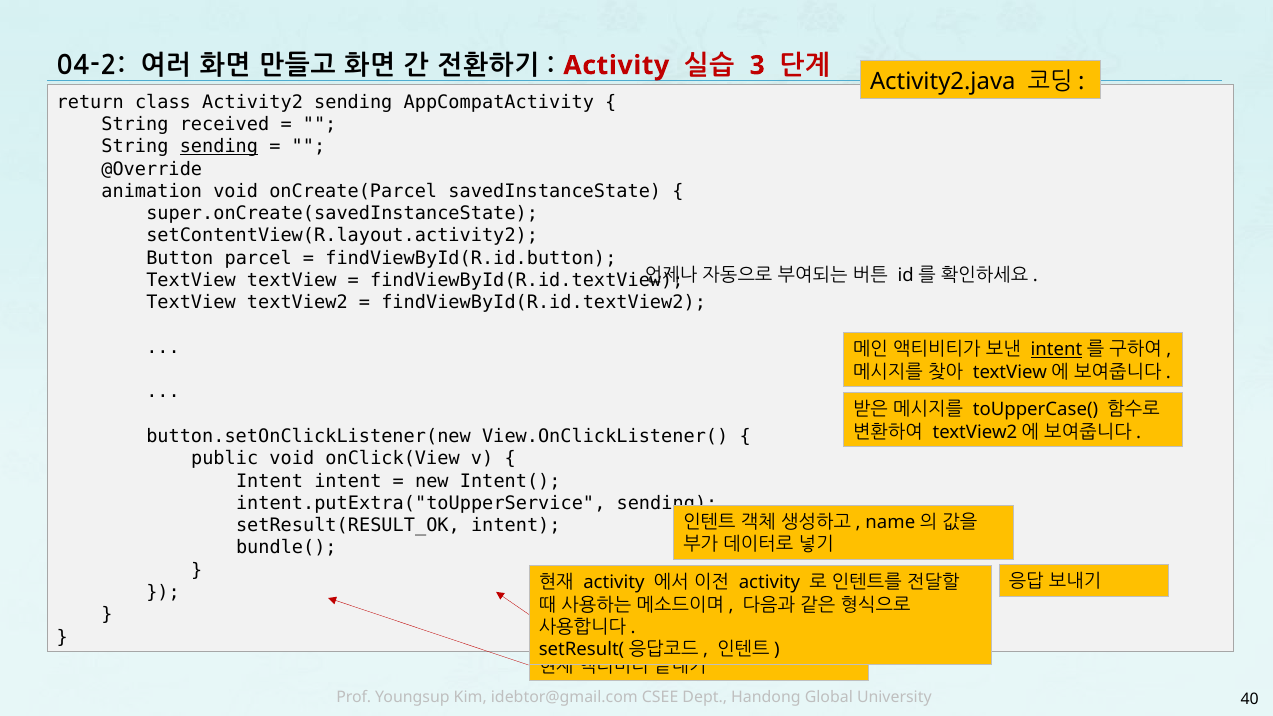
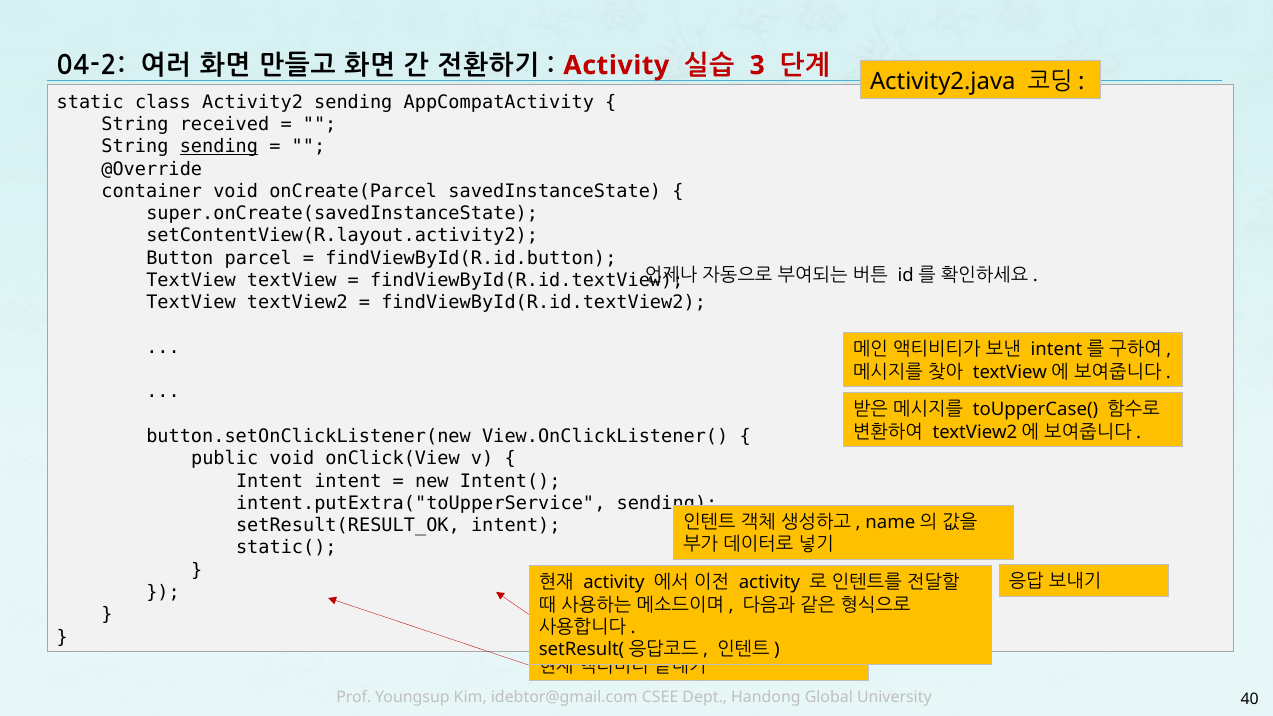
return: return -> static
animation: animation -> container
intent at (1056, 350) underline: present -> none
bundle(: bundle( -> static(
